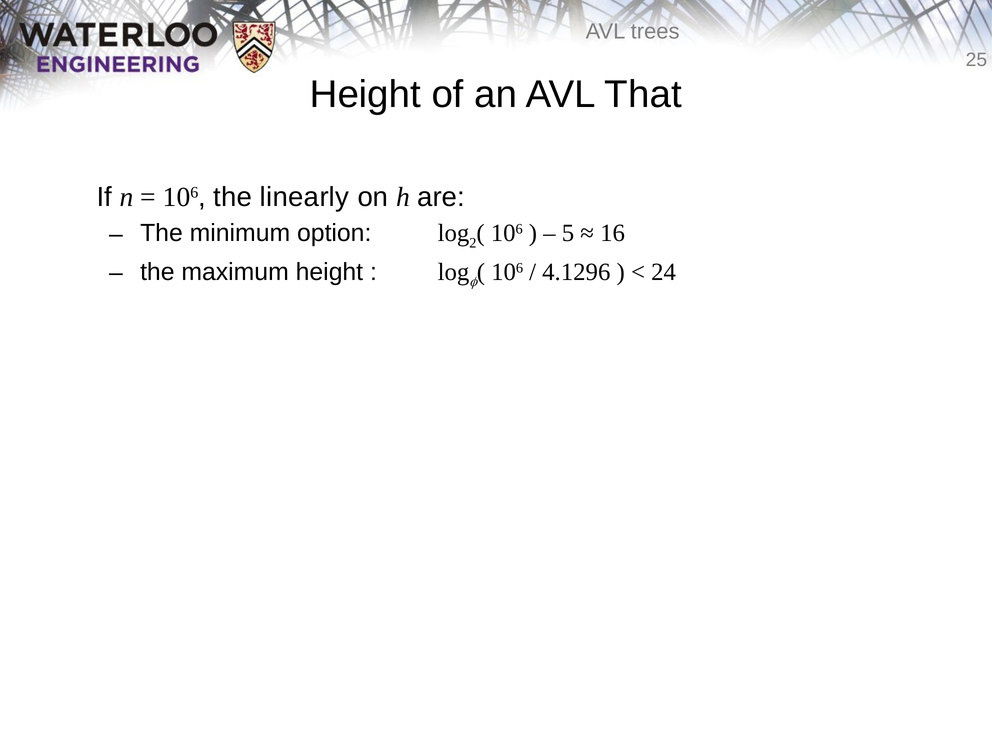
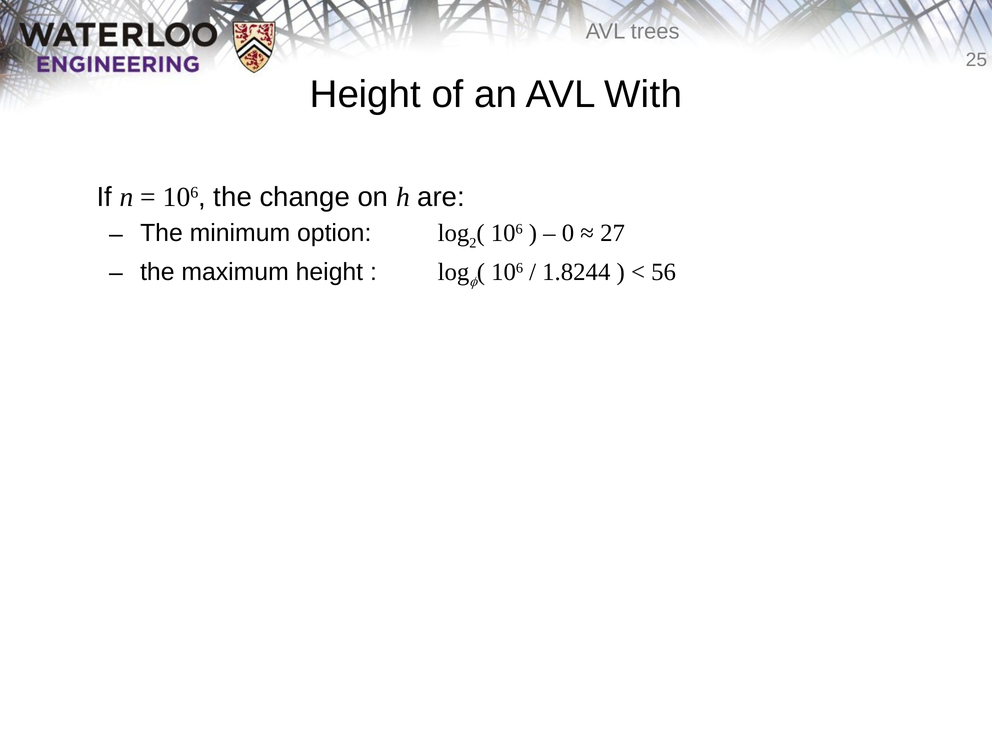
That: That -> With
linearly: linearly -> change
5: 5 -> 0
16: 16 -> 27
4.1296: 4.1296 -> 1.8244
24: 24 -> 56
